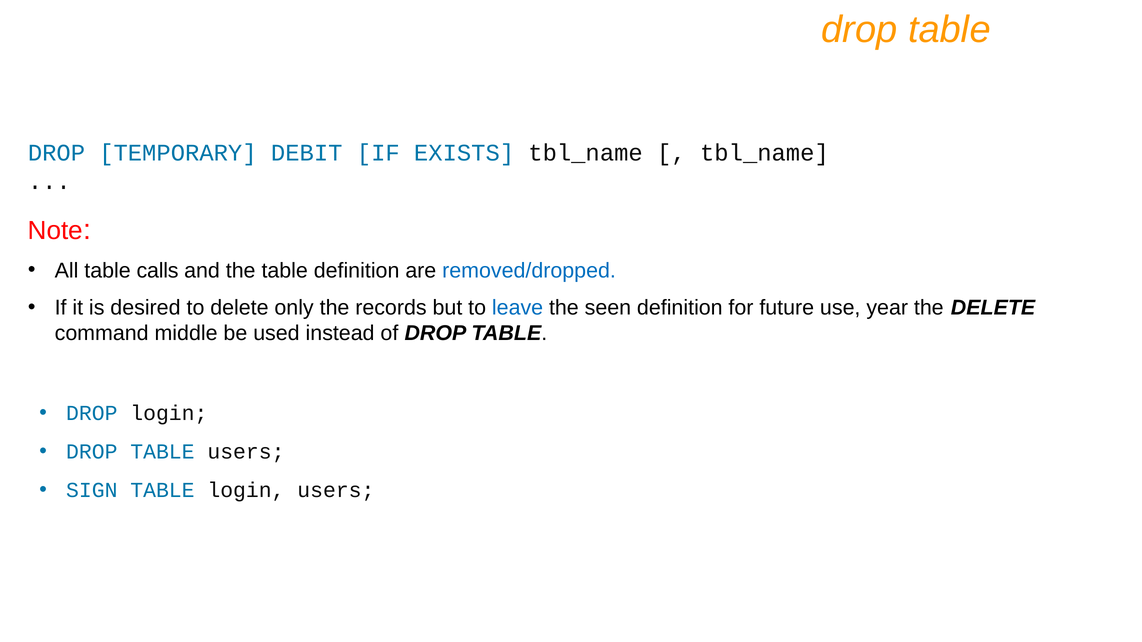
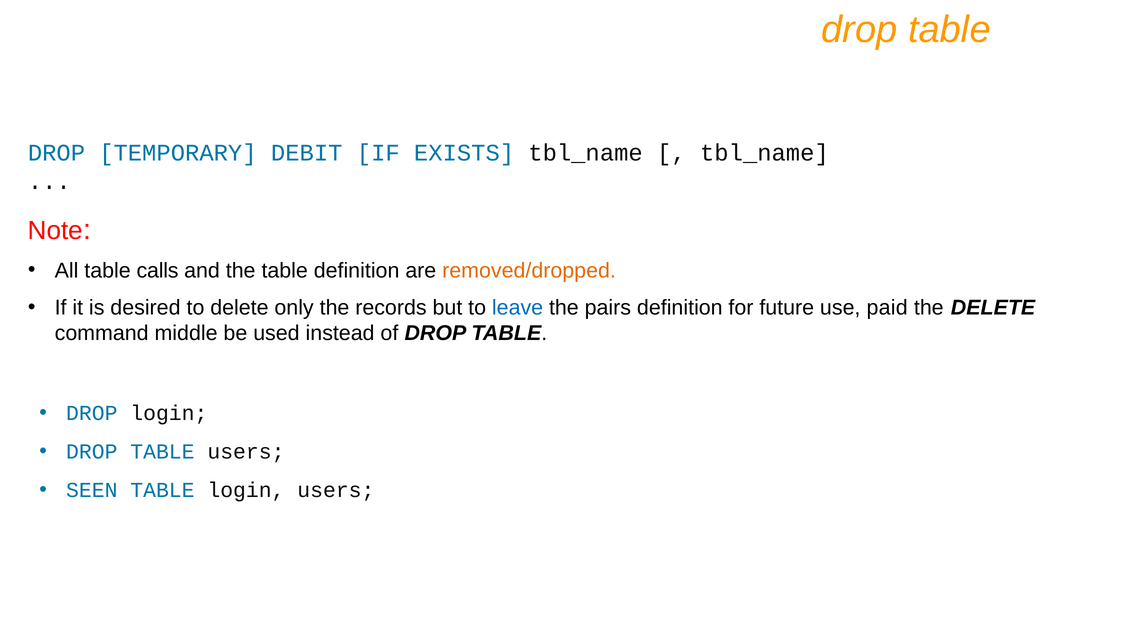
removed/dropped colour: blue -> orange
seen: seen -> pairs
year: year -> paid
SIGN: SIGN -> SEEN
